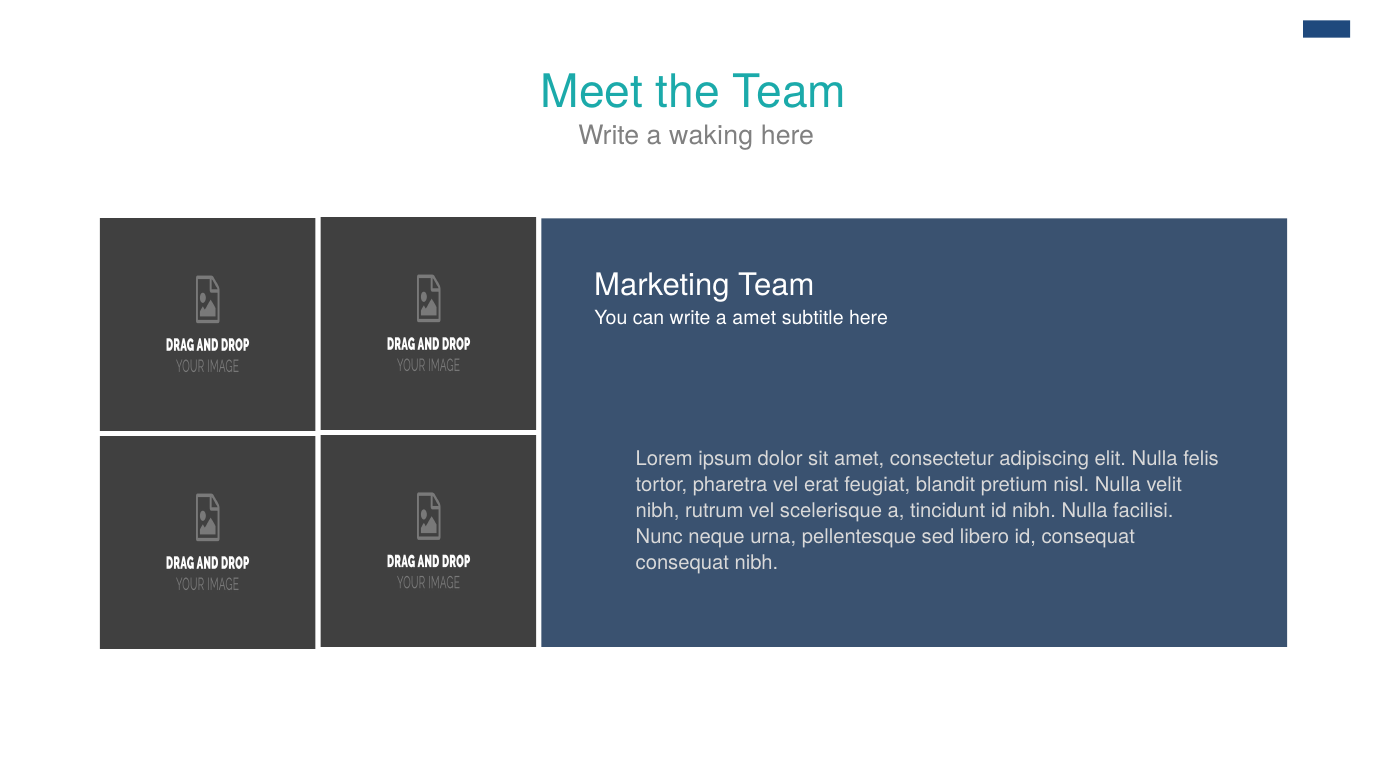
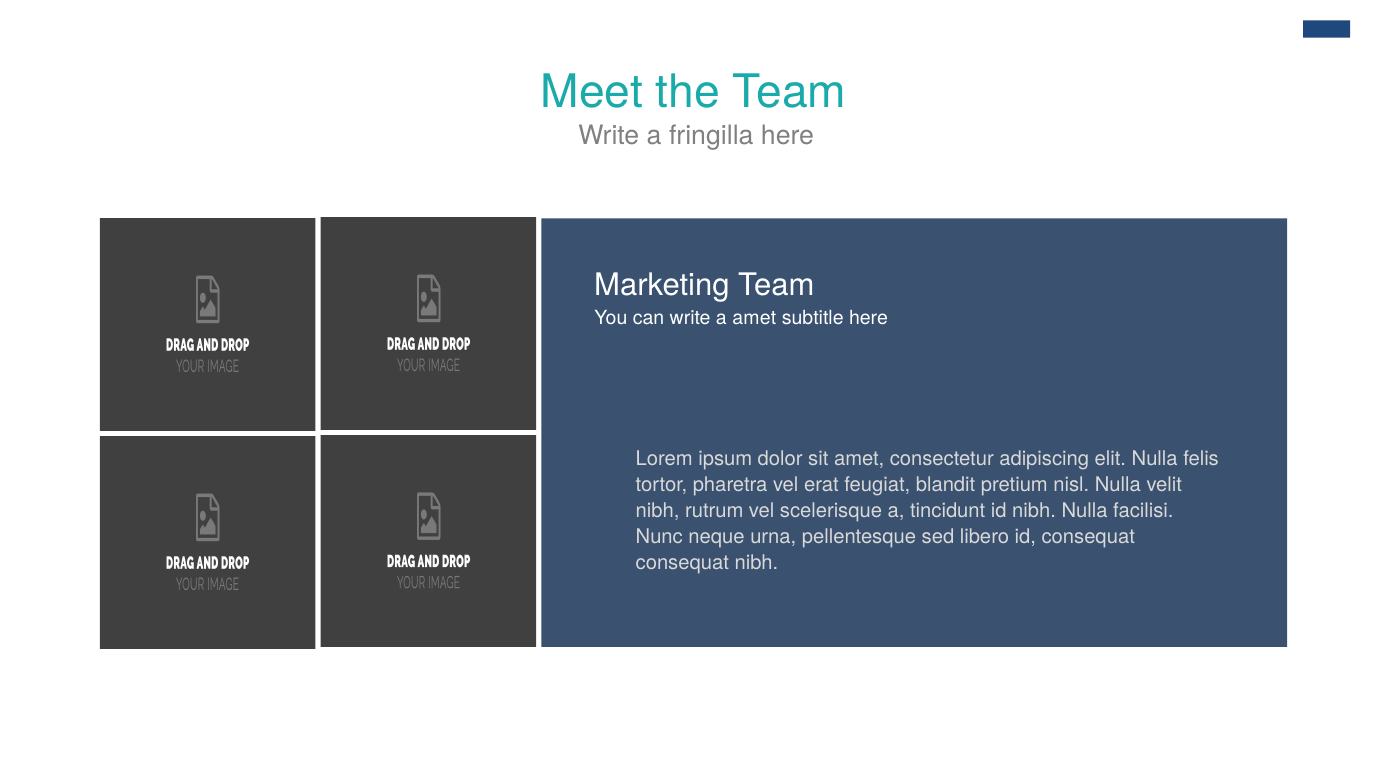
waking: waking -> fringilla
